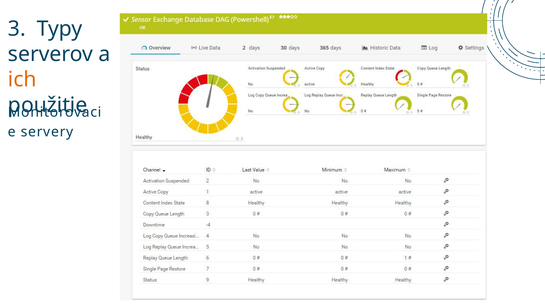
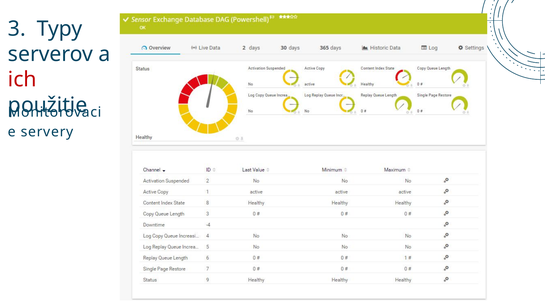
ich colour: orange -> red
